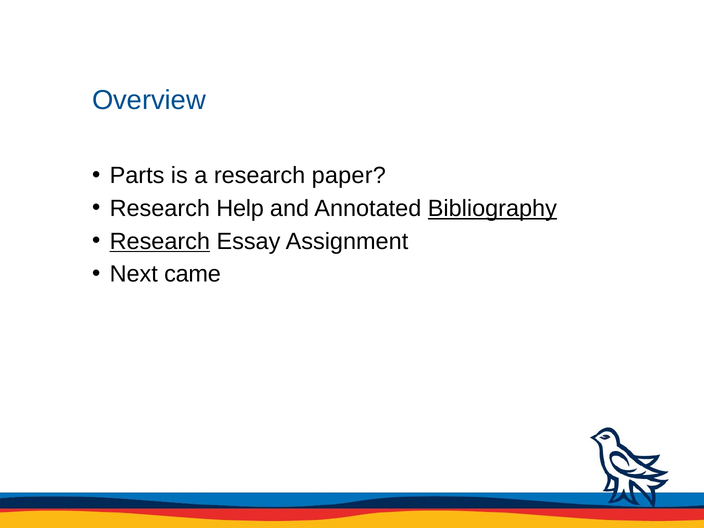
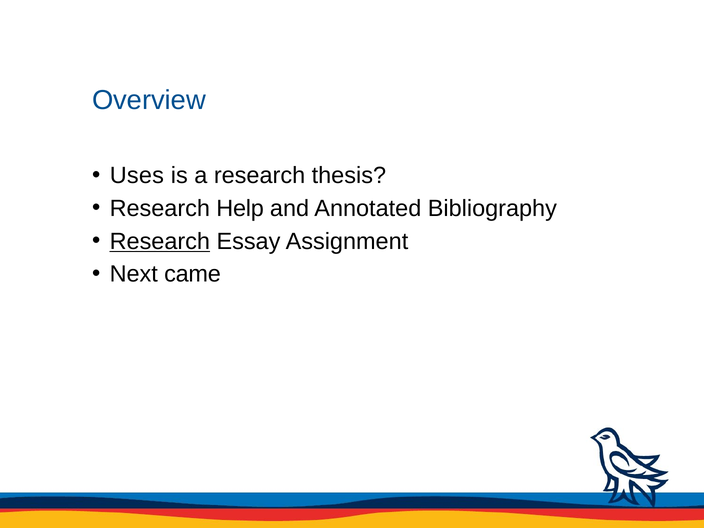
Parts: Parts -> Uses
paper: paper -> thesis
Bibliography underline: present -> none
